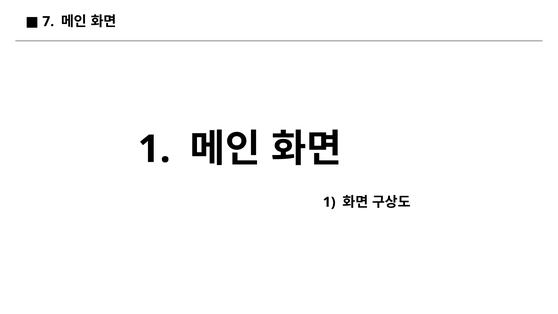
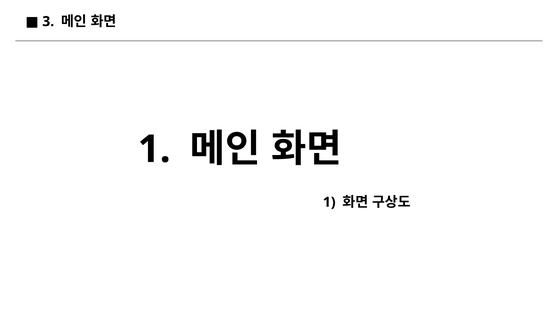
7: 7 -> 3
